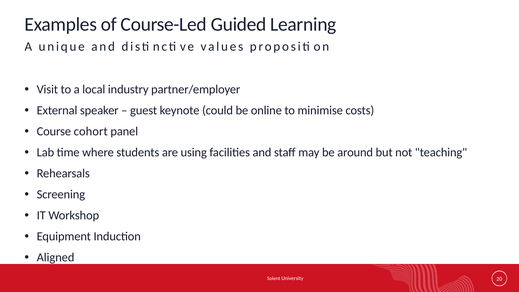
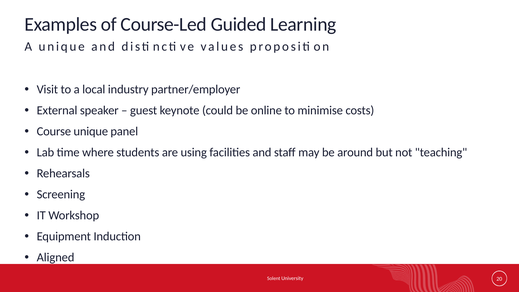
Course cohort: cohort -> unique
